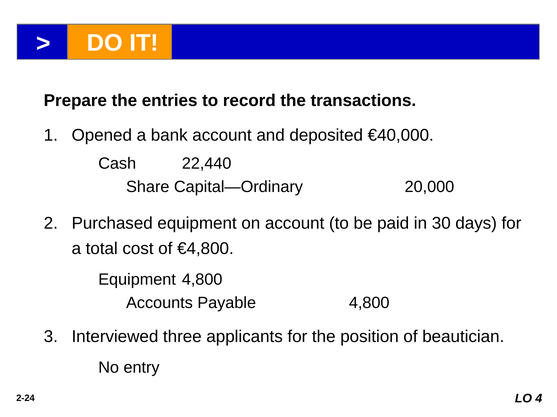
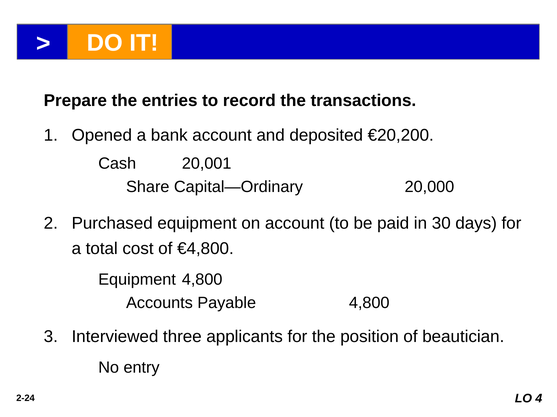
€40,000: €40,000 -> €20,200
22,440: 22,440 -> 20,001
